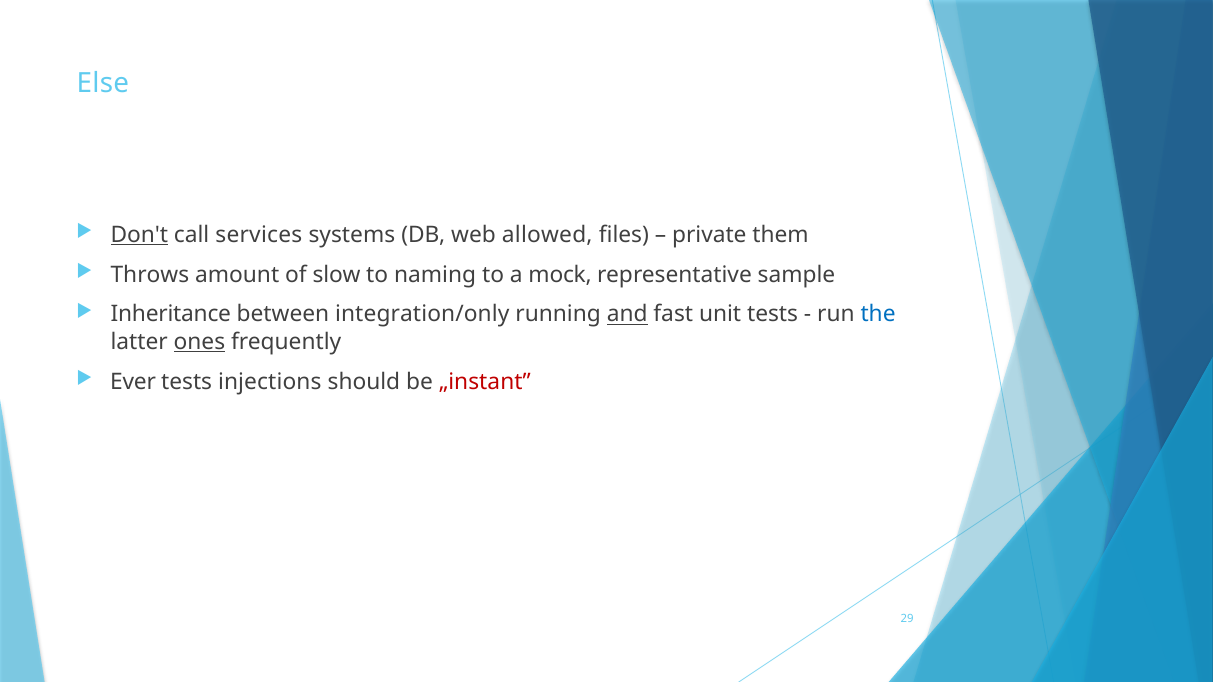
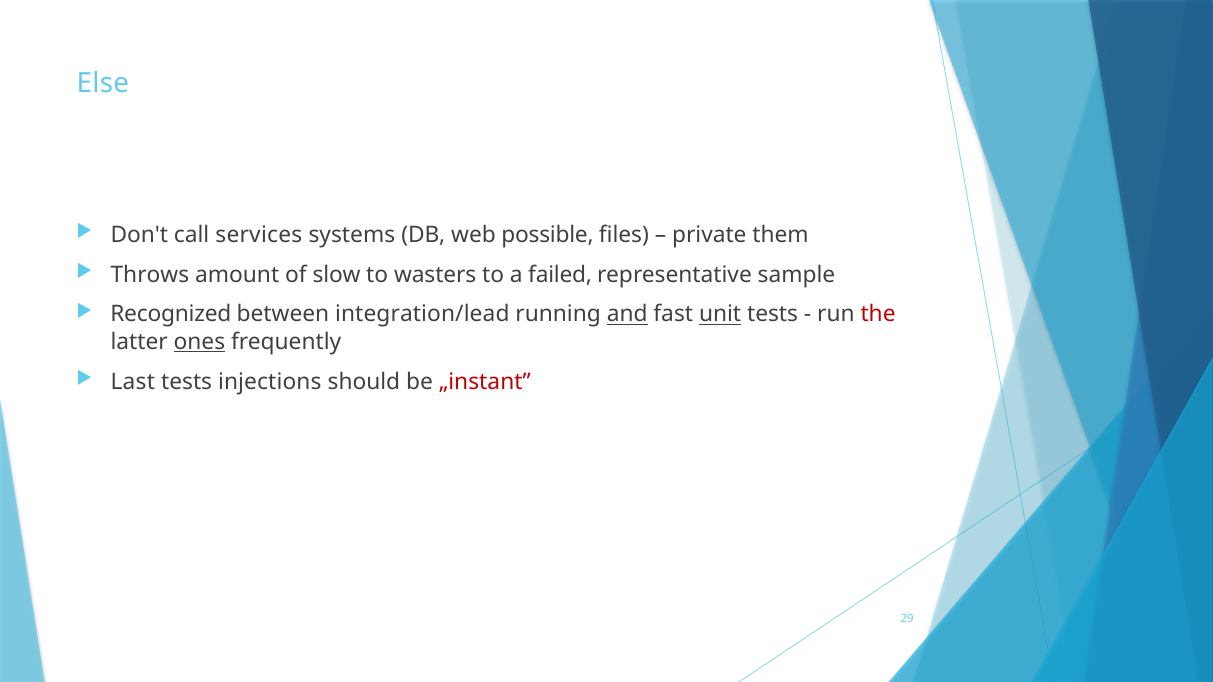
Don't underline: present -> none
allowed: allowed -> possible
naming: naming -> wasters
mock: mock -> failed
Inheritance: Inheritance -> Recognized
integration/only: integration/only -> integration/lead
unit underline: none -> present
the colour: blue -> red
Ever: Ever -> Last
